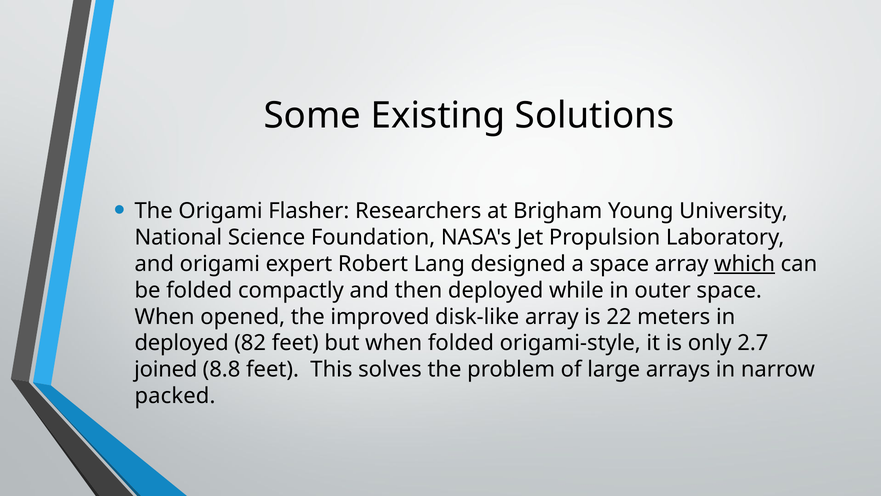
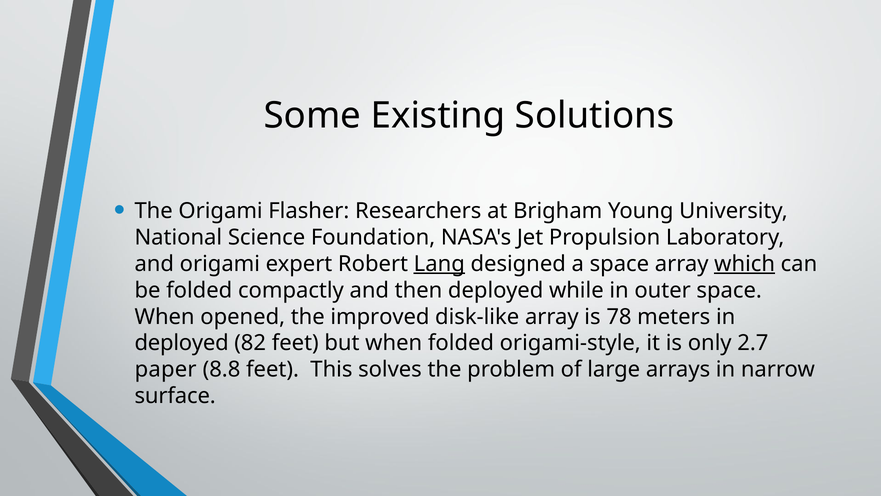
Lang underline: none -> present
22: 22 -> 78
joined: joined -> paper
packed: packed -> surface
